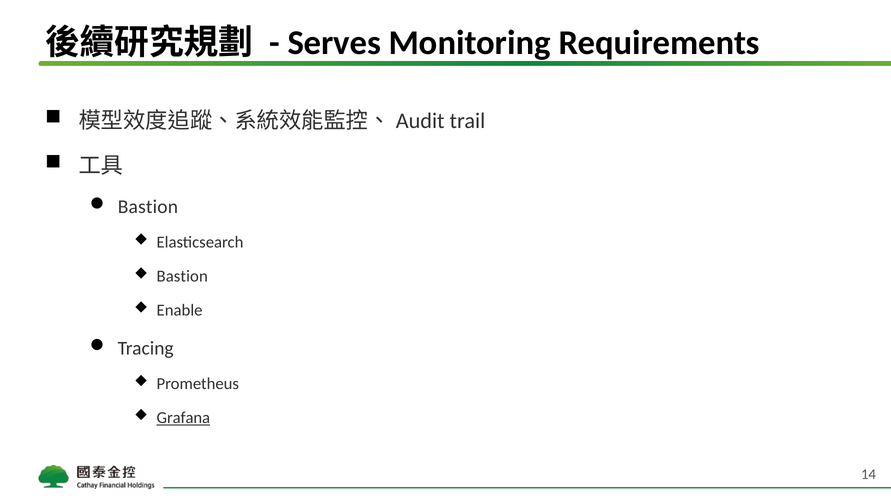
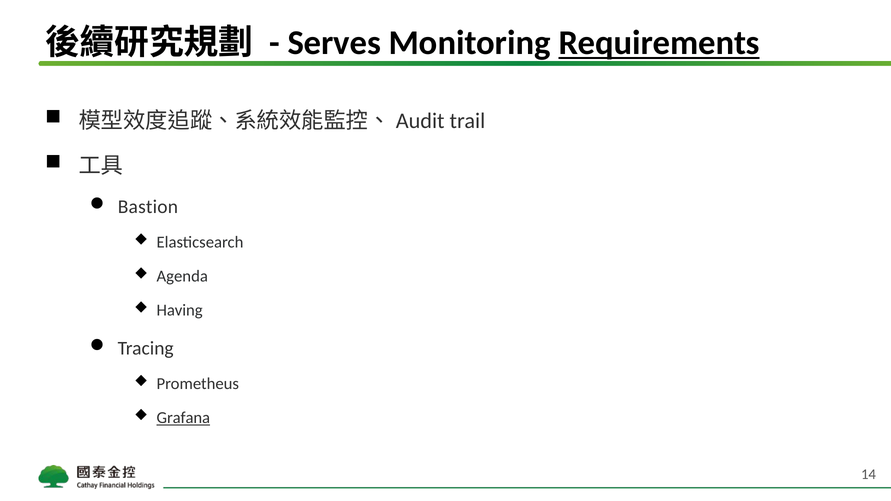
Requirements underline: none -> present
Bastion at (182, 276): Bastion -> Agenda
Enable: Enable -> Having
